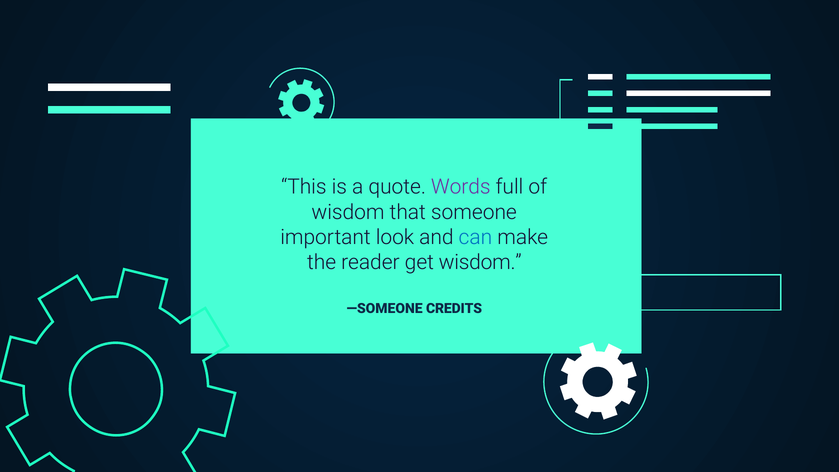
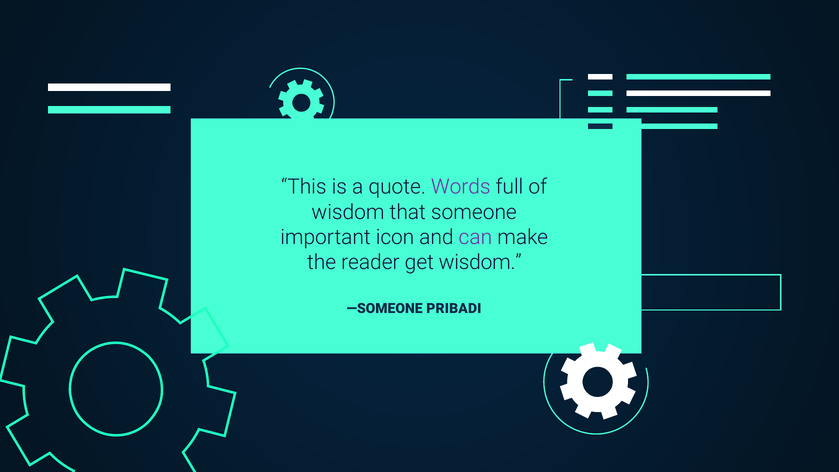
look: look -> icon
can colour: blue -> purple
CREDITS: CREDITS -> PRIBADI
